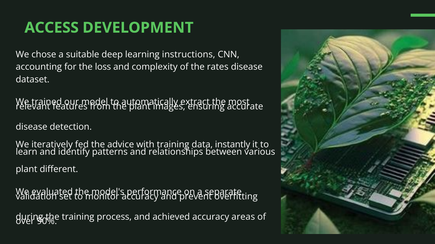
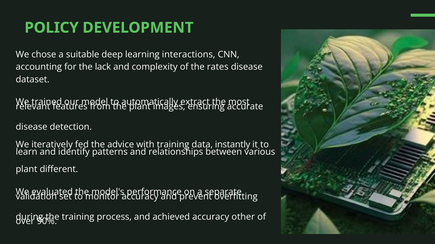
ACCESS: ACCESS -> POLICY
instructions: instructions -> interactions
loss: loss -> lack
areas: areas -> other
